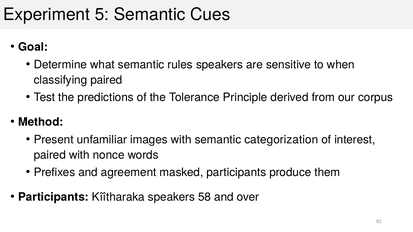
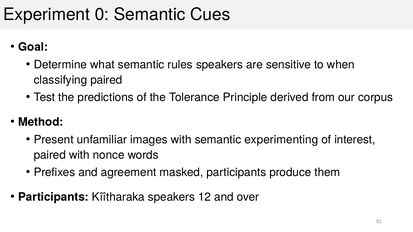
5: 5 -> 0
categorization: categorization -> experimenting
58: 58 -> 12
